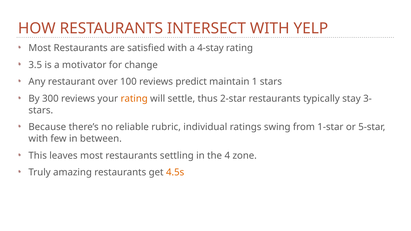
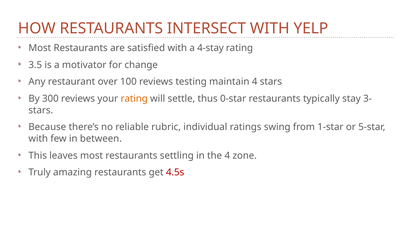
predict: predict -> testing
maintain 1: 1 -> 4
2-star: 2-star -> 0-star
4.5s colour: orange -> red
